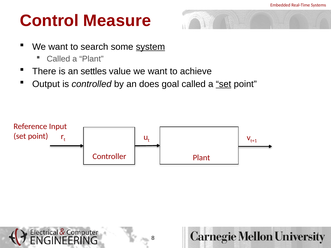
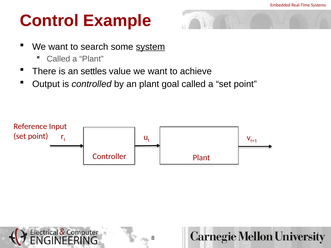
Measure: Measure -> Example
an does: does -> plant
set at (224, 84) underline: present -> none
